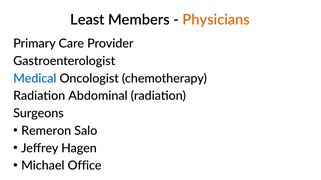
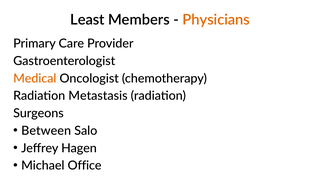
Medical colour: blue -> orange
Abdominal: Abdominal -> Metastasis
Remeron: Remeron -> Between
